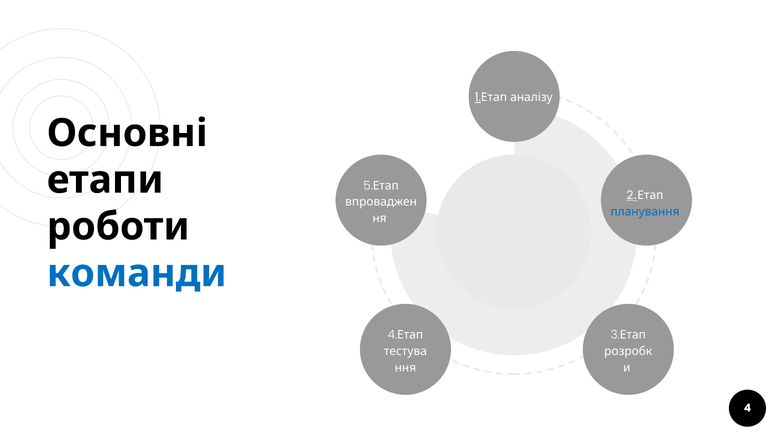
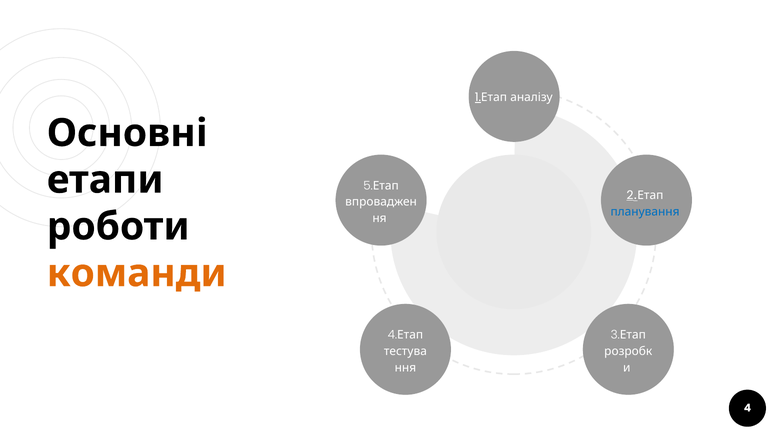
команди colour: blue -> orange
